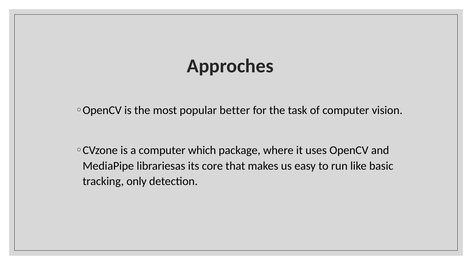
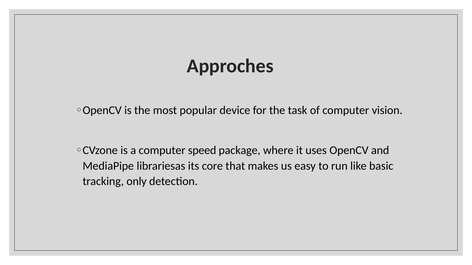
better: better -> device
which: which -> speed
